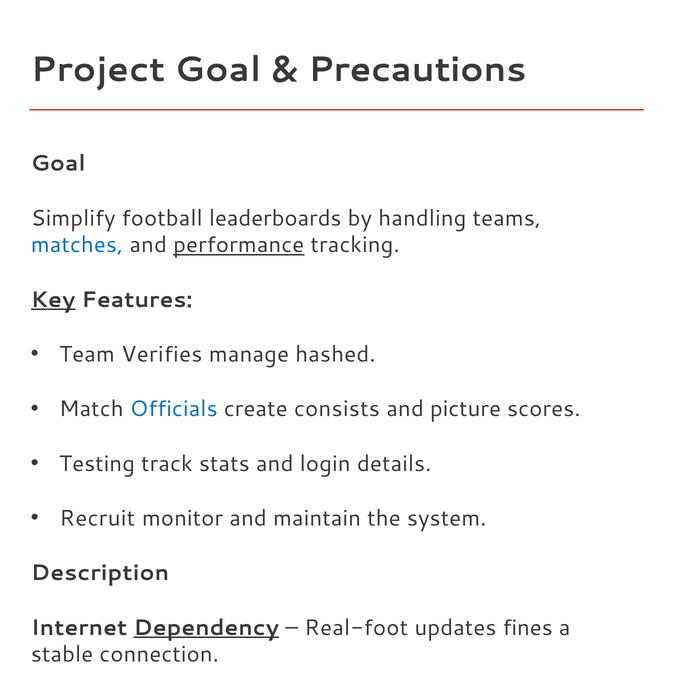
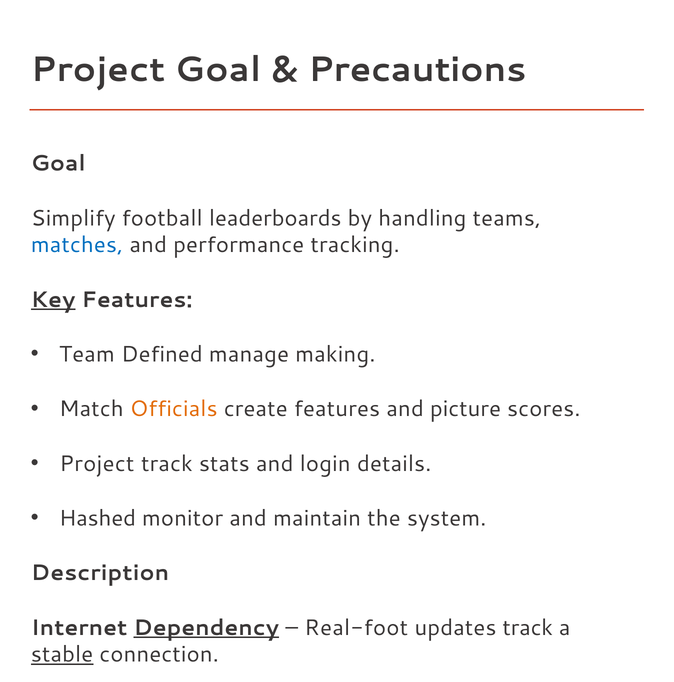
performance underline: present -> none
Verifies: Verifies -> Defined
hashed: hashed -> making
Officials colour: blue -> orange
create consists: consists -> features
Testing at (97, 464): Testing -> Project
Recruit: Recruit -> Hashed
updates fines: fines -> track
stable underline: none -> present
